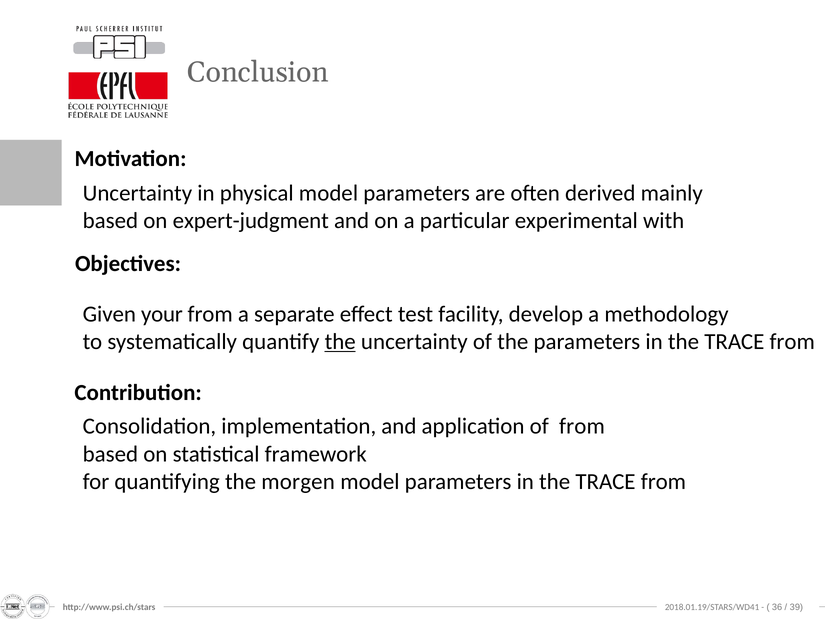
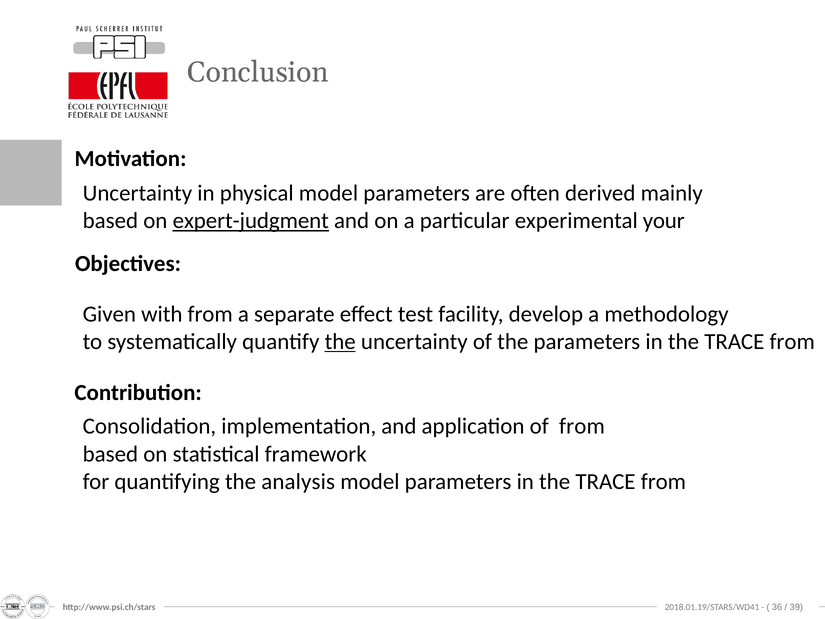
expert-judgment underline: none -> present
with: with -> your
your: your -> with
morgen: morgen -> analysis
